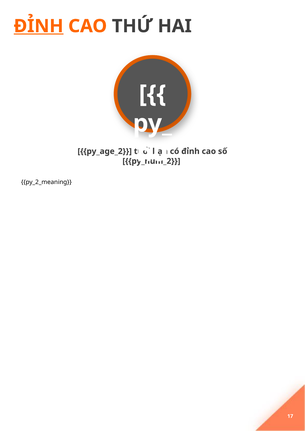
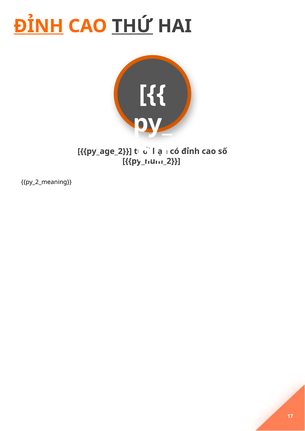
THỨ underline: none -> present
